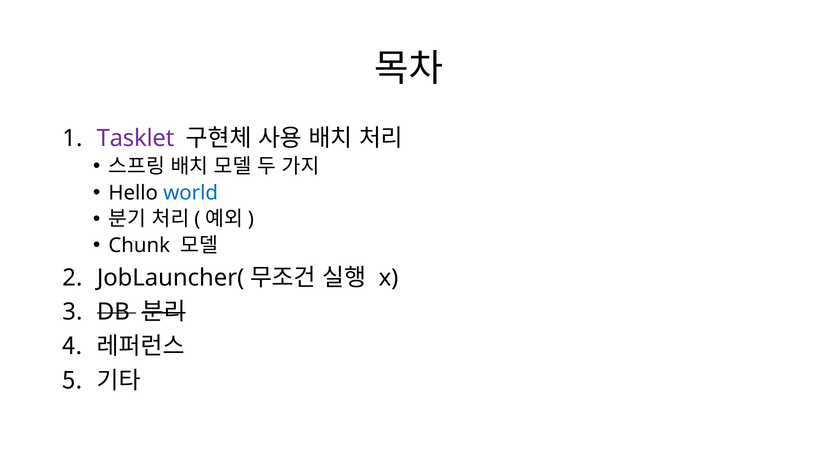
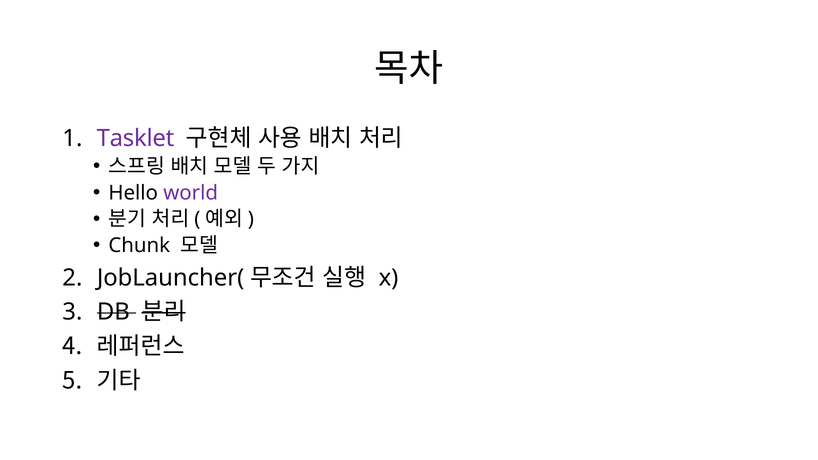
world colour: blue -> purple
